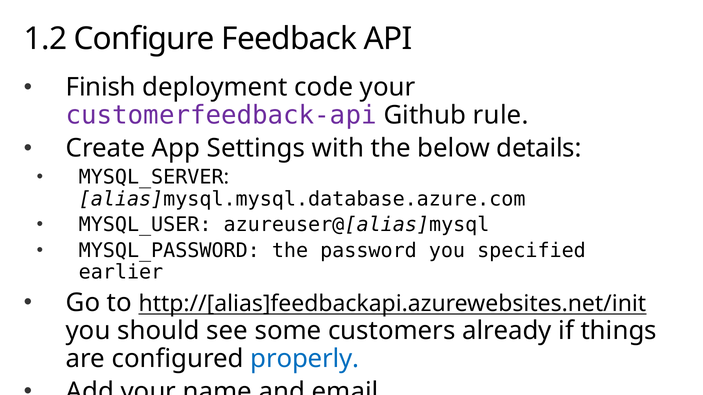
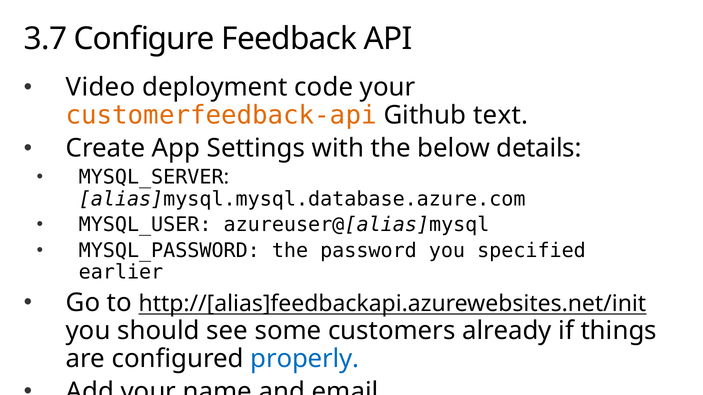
1.2: 1.2 -> 3.7
Finish: Finish -> Video
customerfeedback-api colour: purple -> orange
rule: rule -> text
